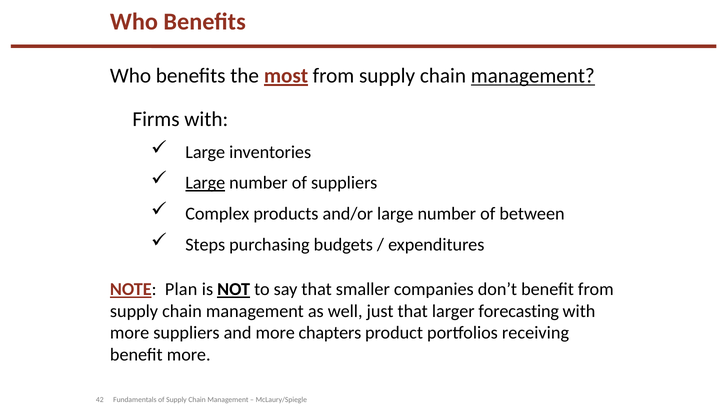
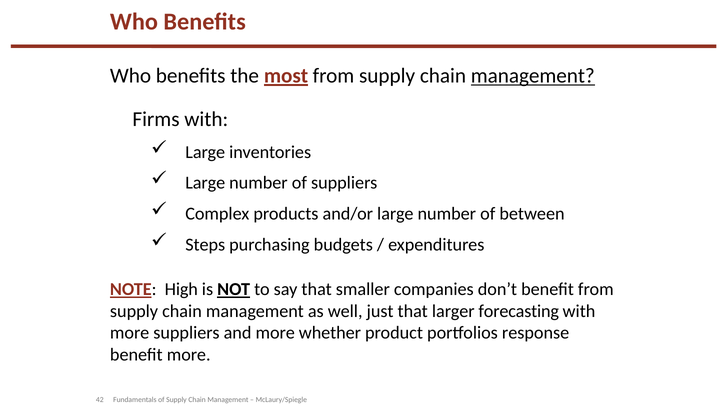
Large at (205, 183) underline: present -> none
Plan: Plan -> High
chapters: chapters -> whether
receiving: receiving -> response
